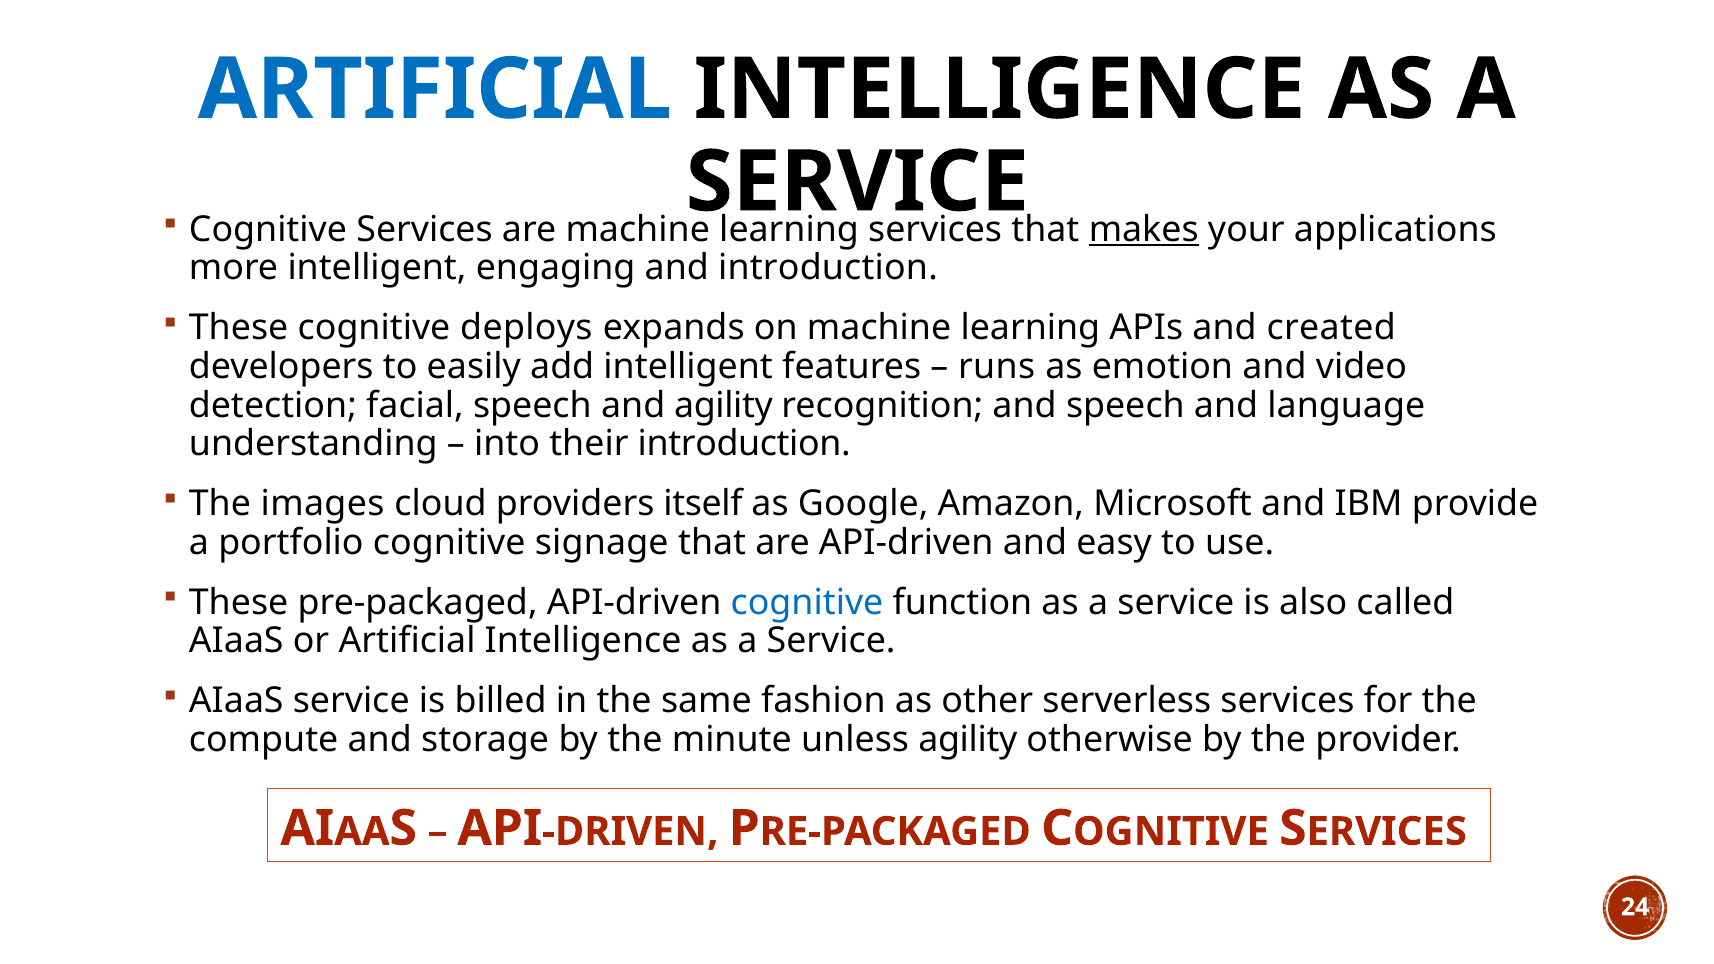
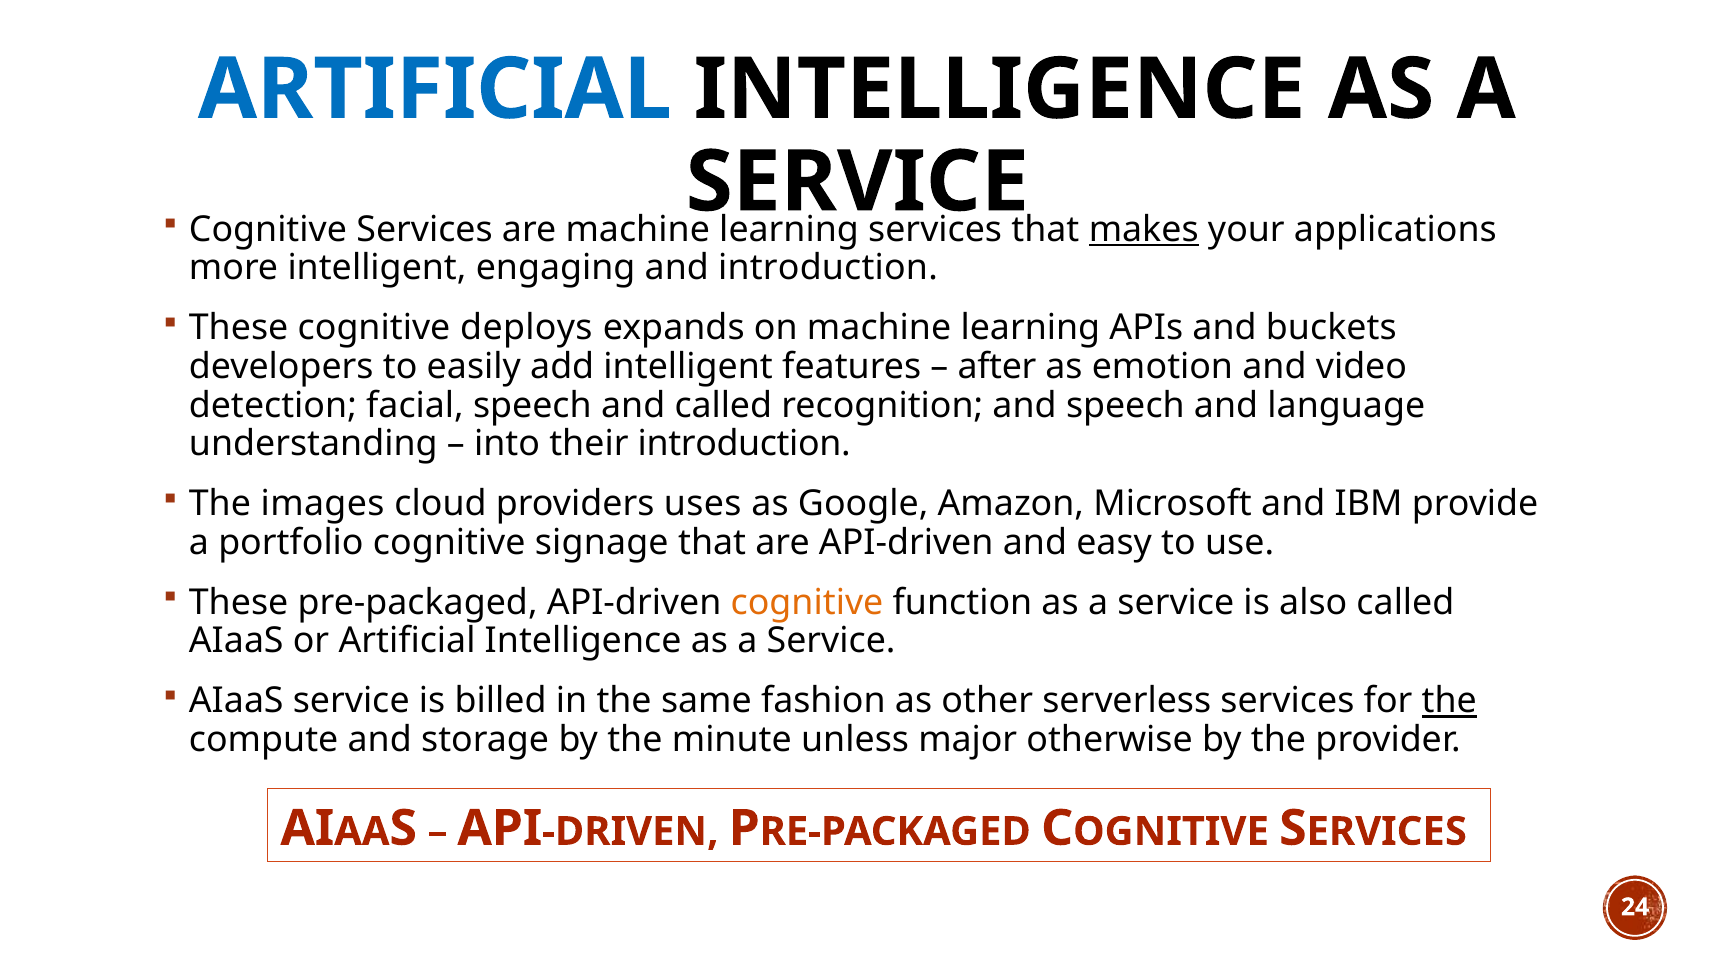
created: created -> buckets
runs: runs -> after
and agility: agility -> called
itself: itself -> uses
cognitive at (807, 603) colour: blue -> orange
the at (1449, 701) underline: none -> present
unless agility: agility -> major
